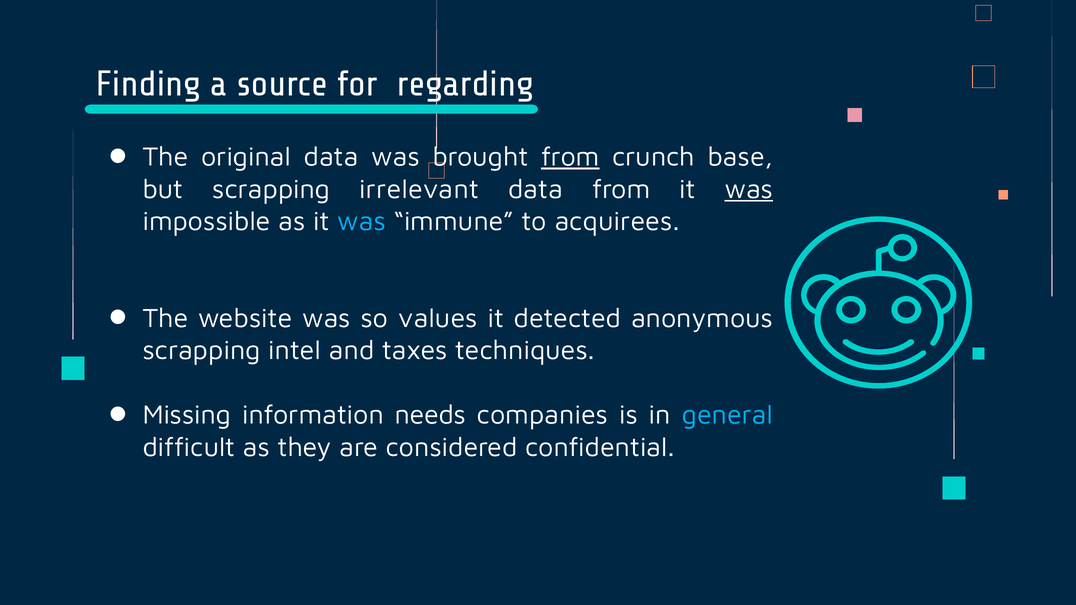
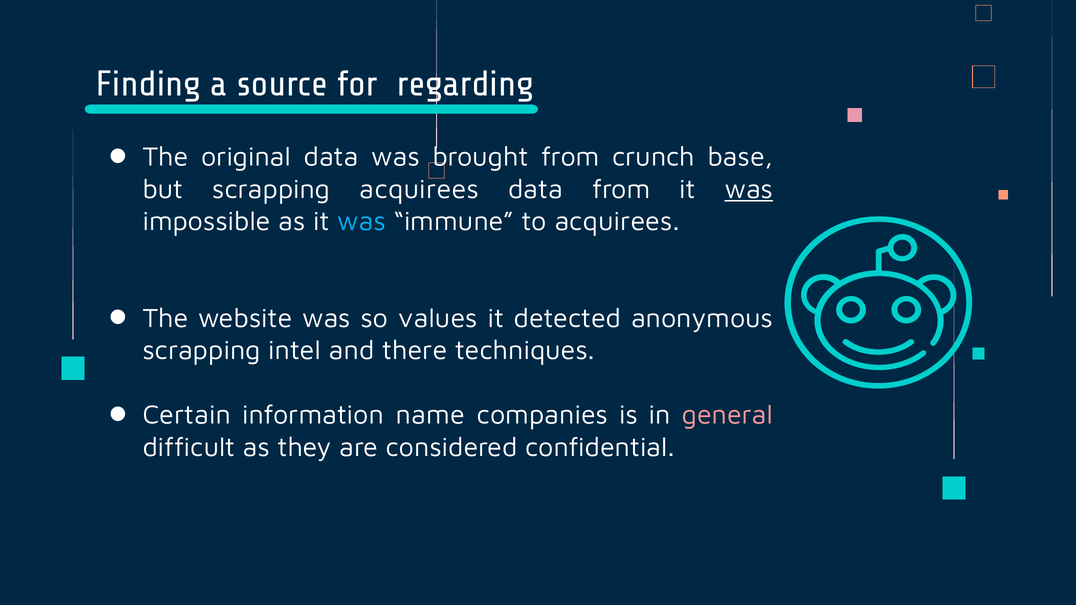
from at (570, 157) underline: present -> none
scrapping irrelevant: irrelevant -> acquirees
taxes: taxes -> there
Missing: Missing -> Certain
needs: needs -> name
general colour: light blue -> pink
